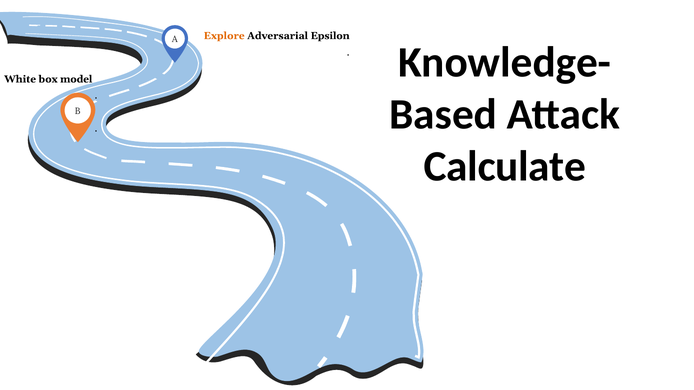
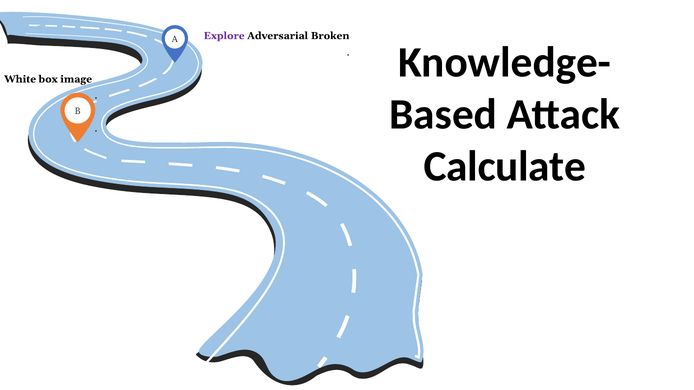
Explore colour: orange -> purple
Epsilon: Epsilon -> Broken
model: model -> image
